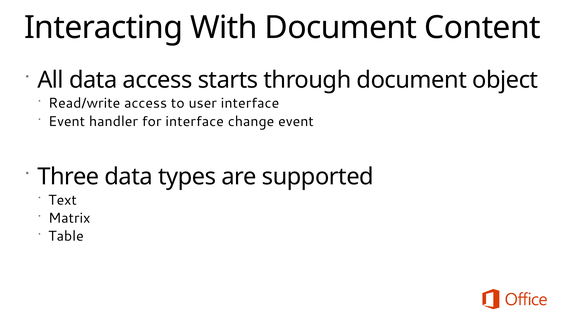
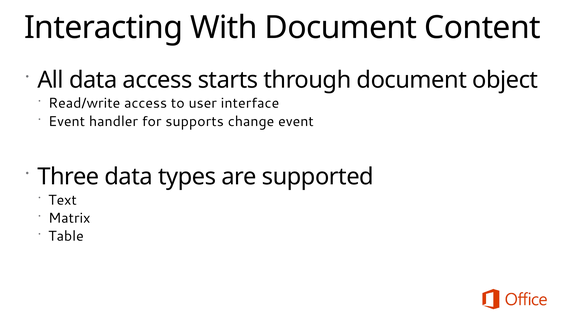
for interface: interface -> supports
